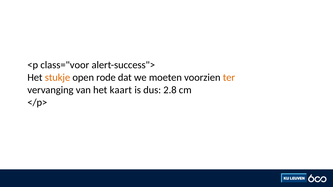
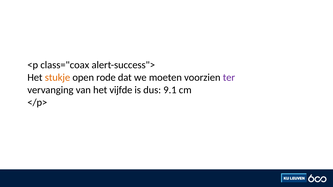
class="voor: class="voor -> class="coax
ter colour: orange -> purple
kaart: kaart -> vijfde
2.8: 2.8 -> 9.1
